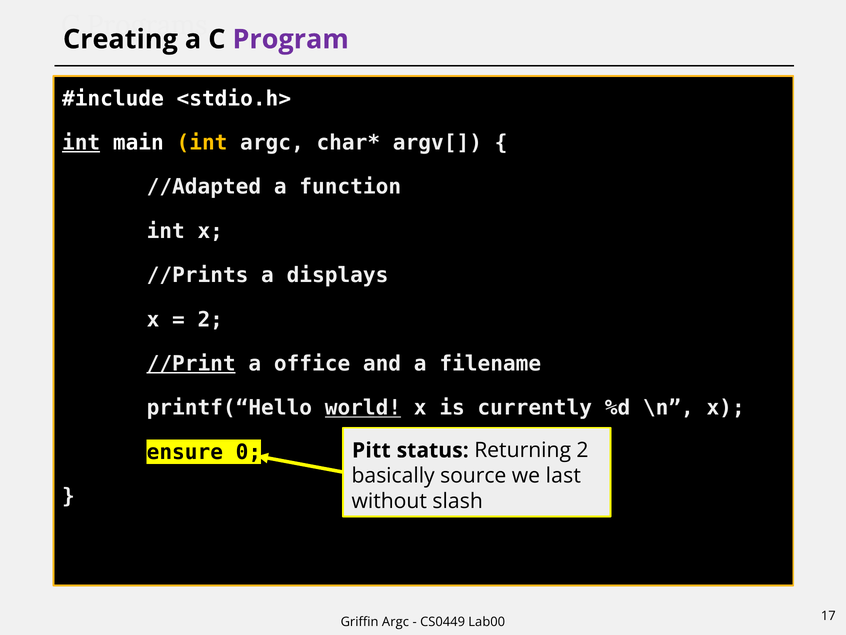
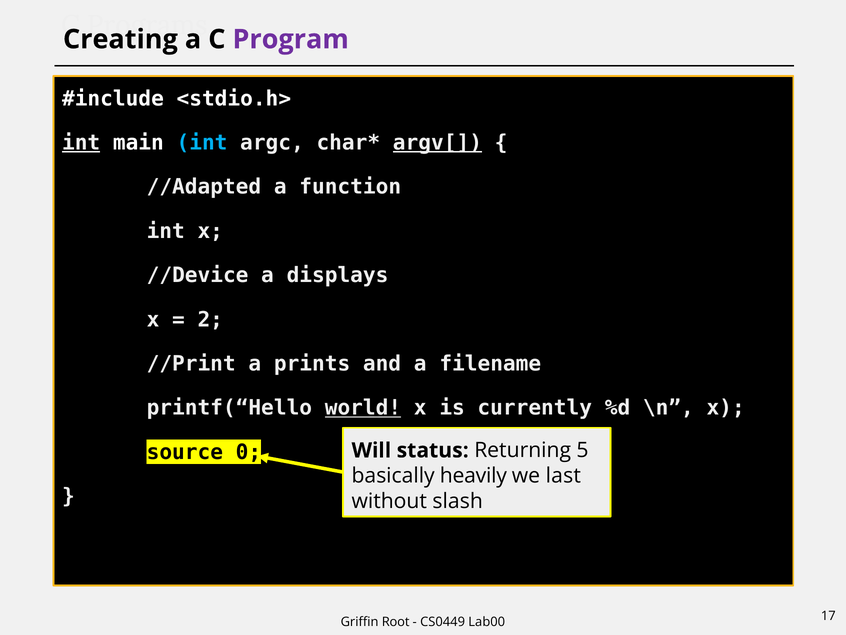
int at (202, 143) colour: yellow -> light blue
argv[ underline: none -> present
//Prints: //Prints -> //Device
//Print underline: present -> none
office: office -> prints
Pitt: Pitt -> Will
Returning 2: 2 -> 5
ensure: ensure -> source
source: source -> heavily
Griffin Argc: Argc -> Root
